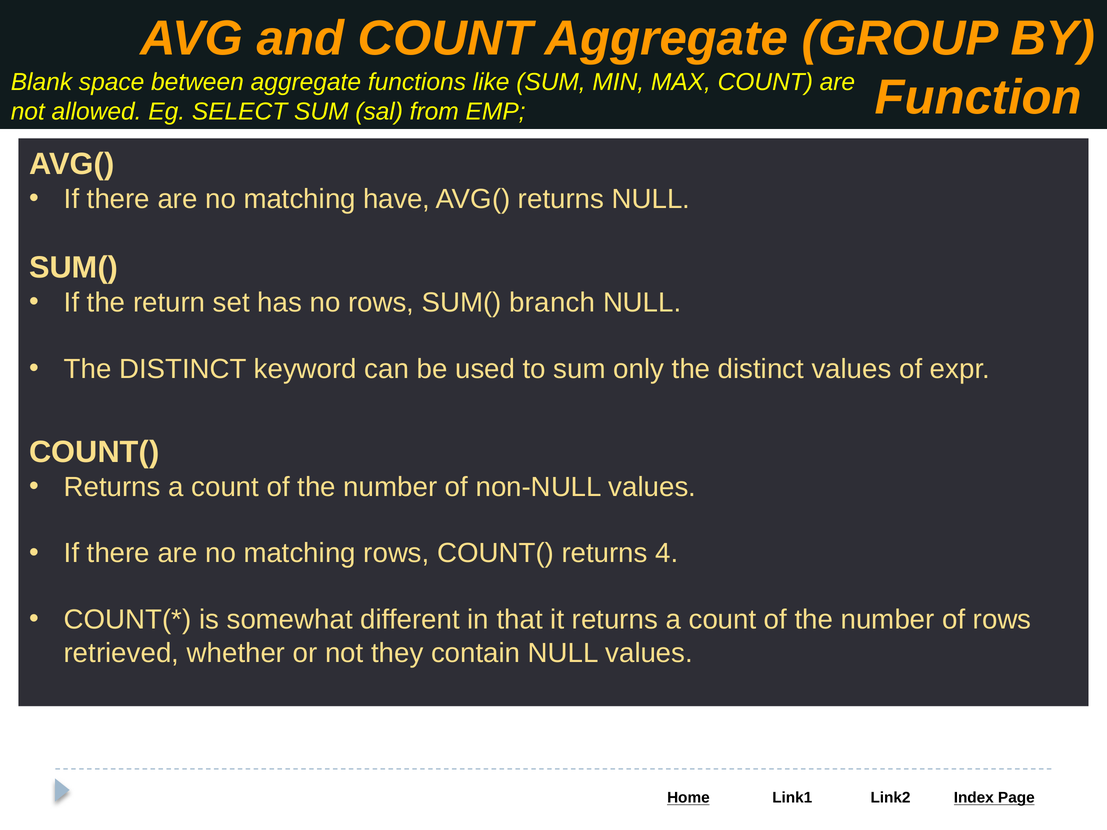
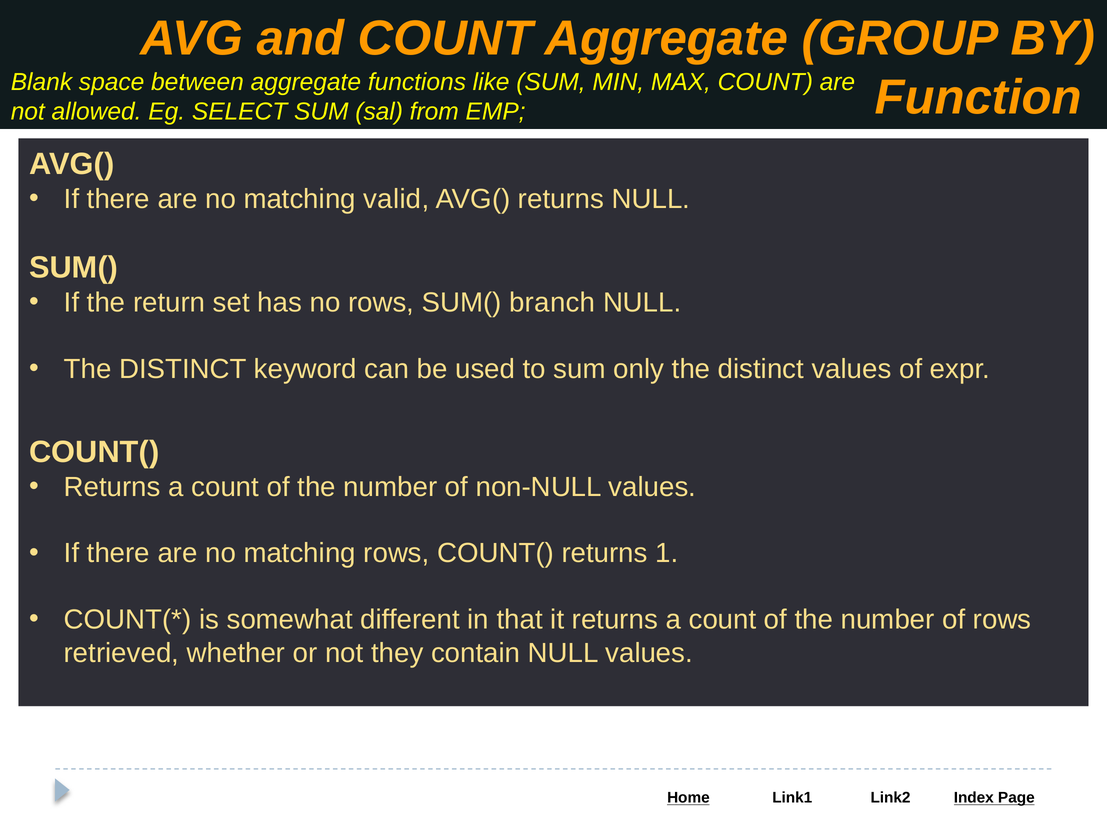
have: have -> valid
4: 4 -> 1
